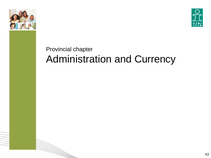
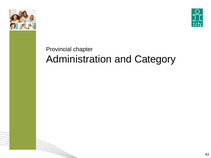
Currency: Currency -> Category
